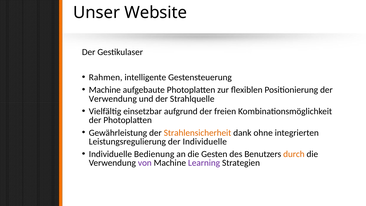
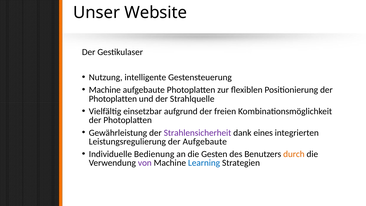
Rahmen: Rahmen -> Nutzung
Verwendung at (113, 99): Verwendung -> Photoplatten
Strahlensicherheit colour: orange -> purple
ohne: ohne -> eines
der Individuelle: Individuelle -> Aufgebaute
Learning colour: purple -> blue
